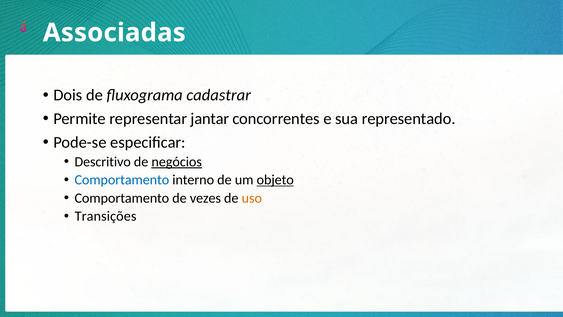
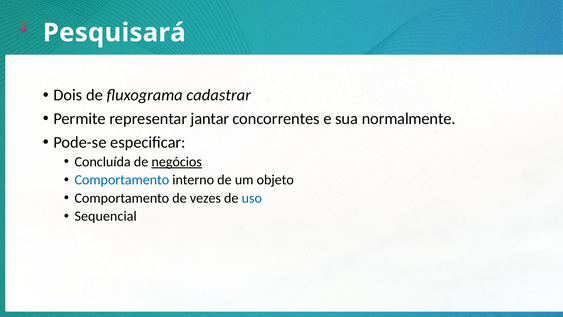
Associadas: Associadas -> Pesquisará
representado: representado -> normalmente
Descritivo: Descritivo -> Concluída
objeto underline: present -> none
uso colour: orange -> blue
Transições: Transições -> Sequencial
